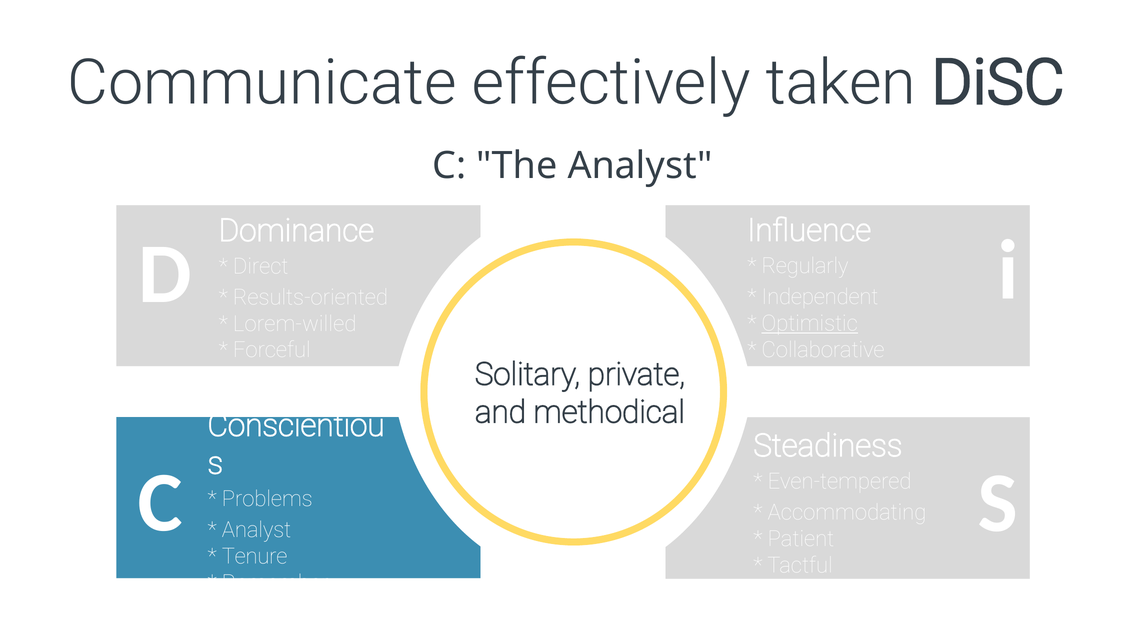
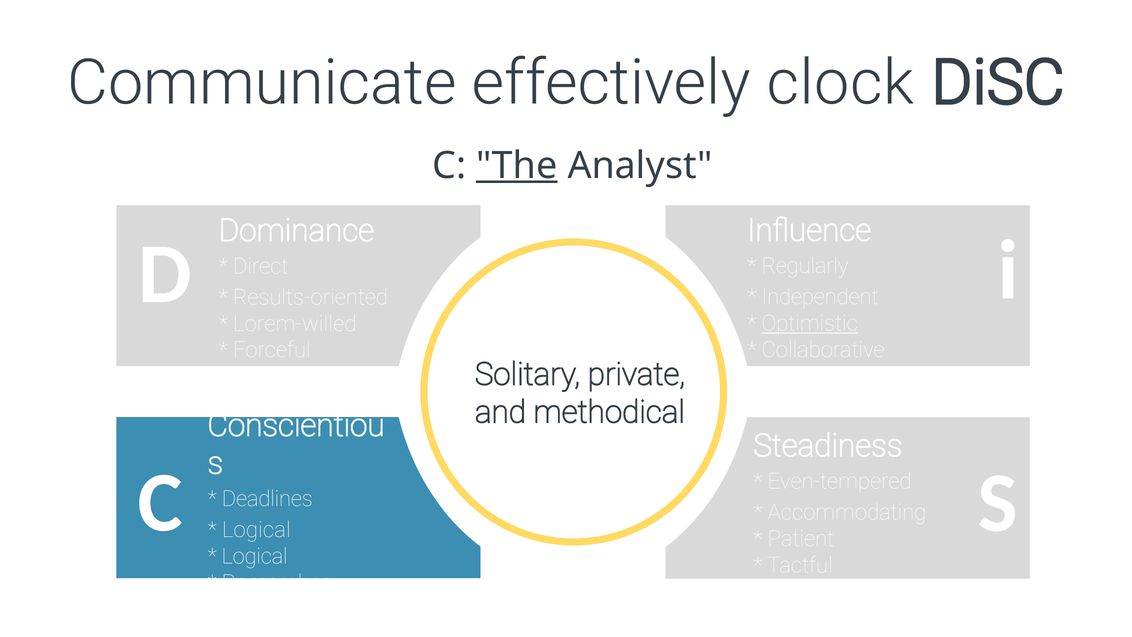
taken: taken -> clock
The underline: none -> present
Problems: Problems -> Deadlines
Analyst at (257, 530): Analyst -> Logical
Tenure at (255, 556): Tenure -> Logical
